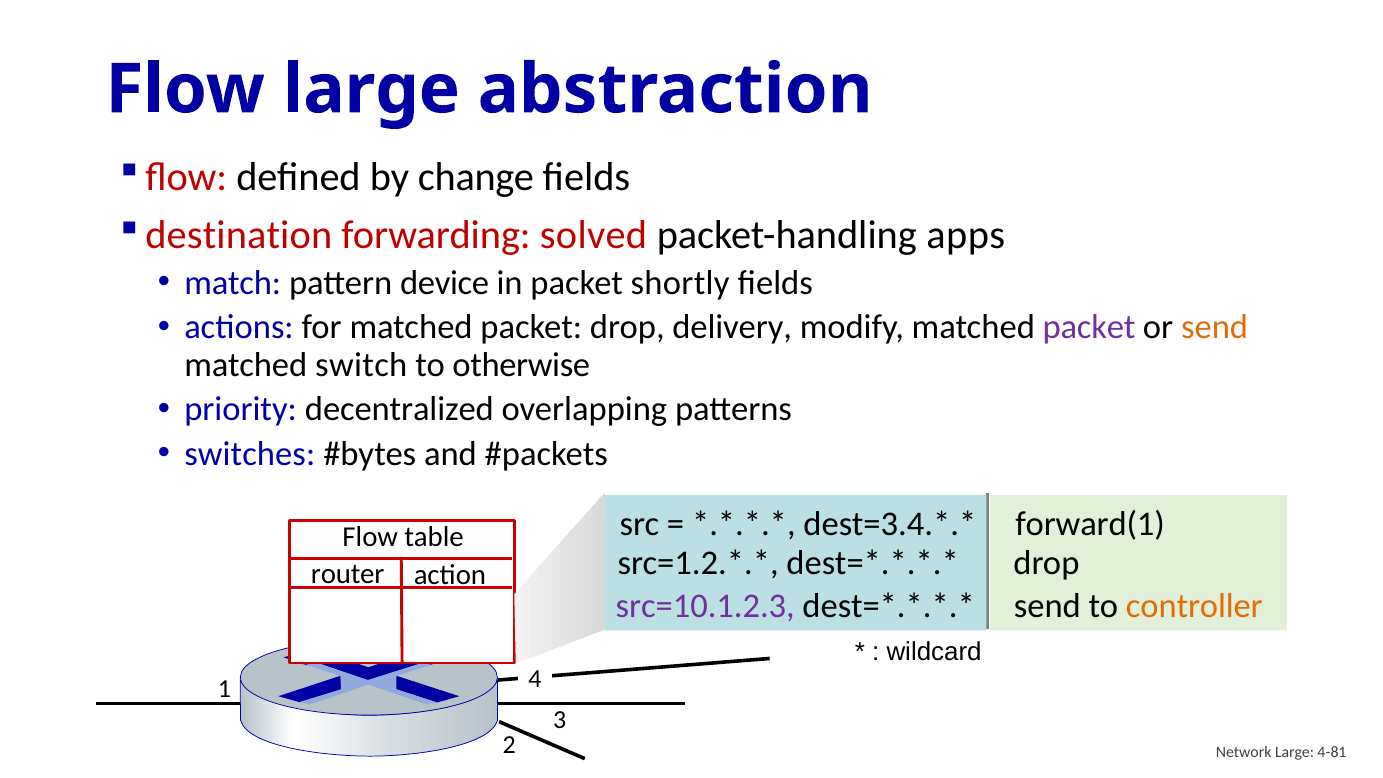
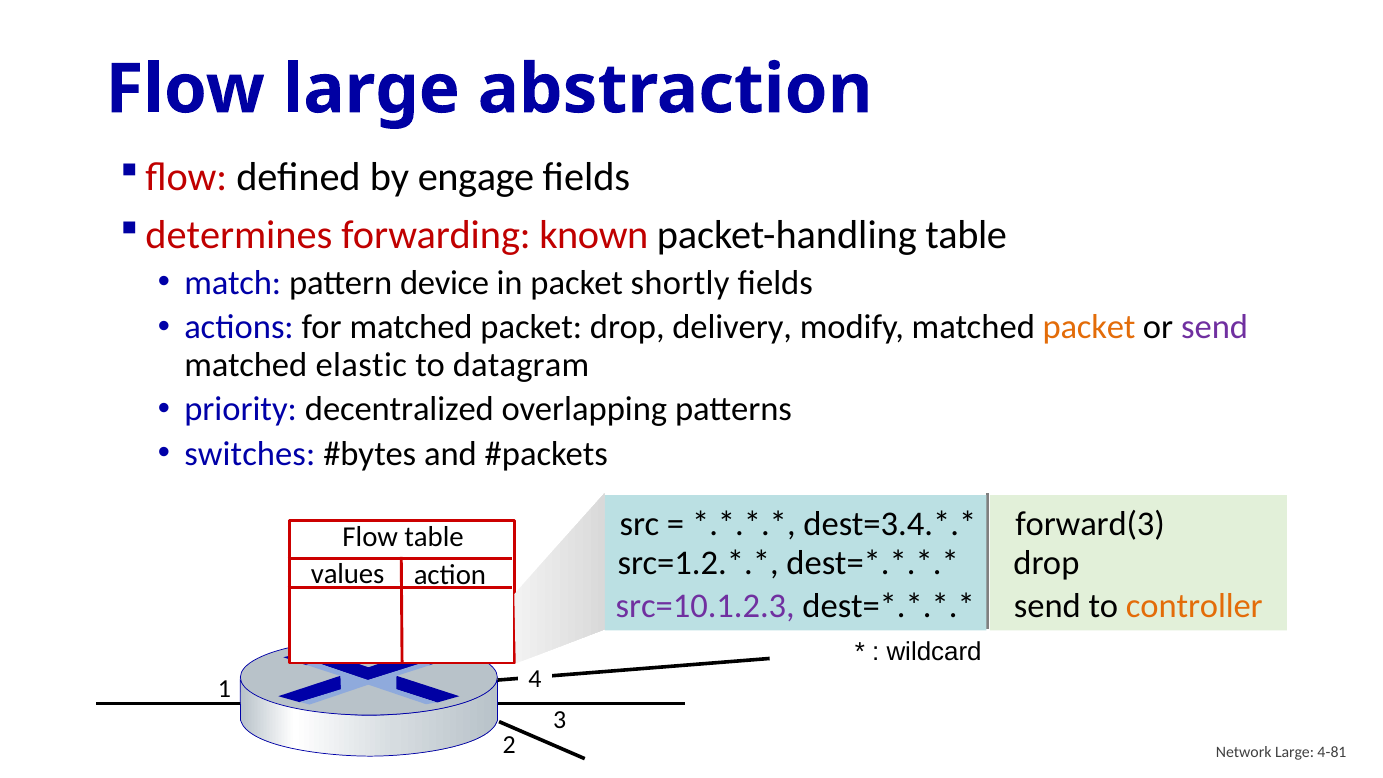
change: change -> engage
destination: destination -> determines
solved: solved -> known
packet-handling apps: apps -> table
packet at (1089, 327) colour: purple -> orange
send at (1215, 327) colour: orange -> purple
switch: switch -> elastic
otherwise: otherwise -> datagram
forward(1: forward(1 -> forward(3
router: router -> values
